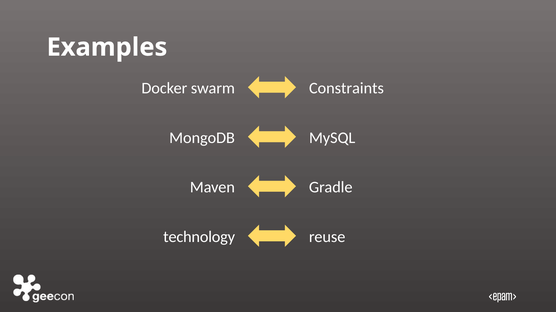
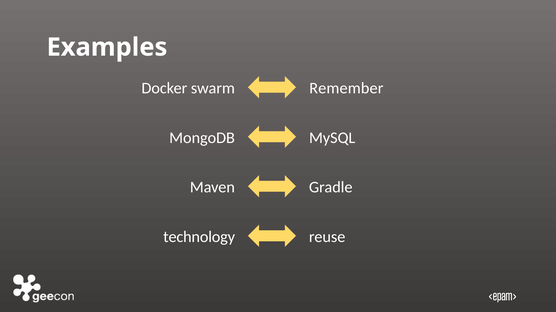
Constraints: Constraints -> Remember
